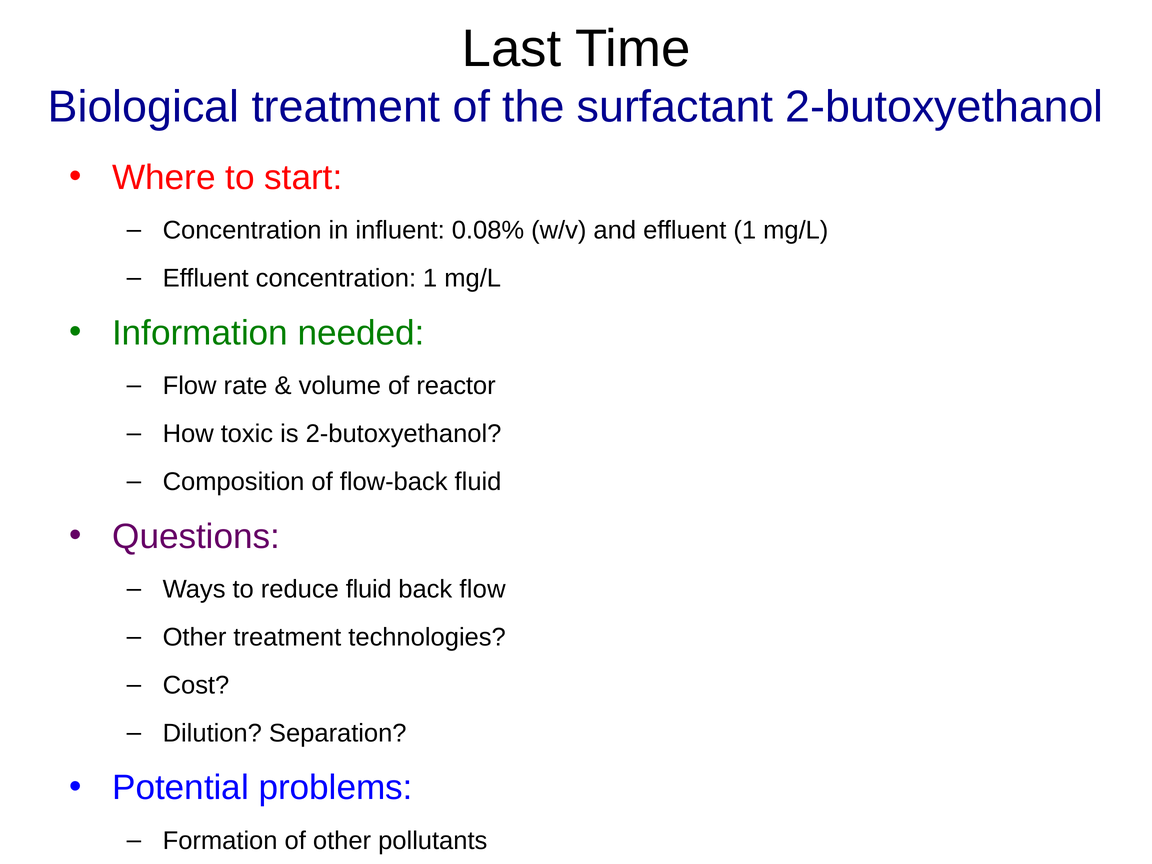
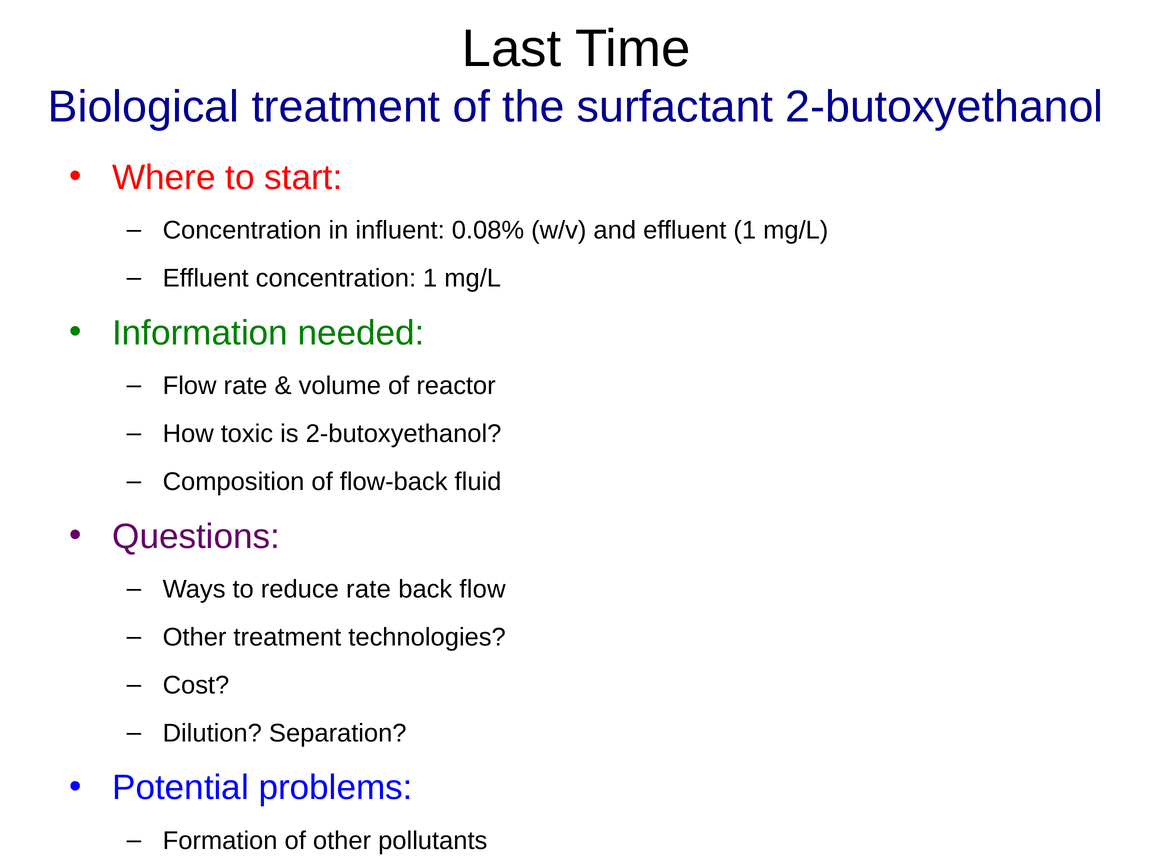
reduce fluid: fluid -> rate
